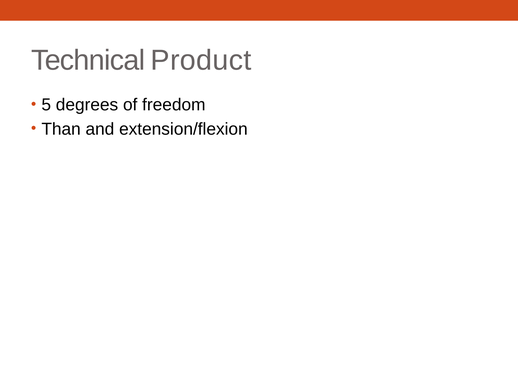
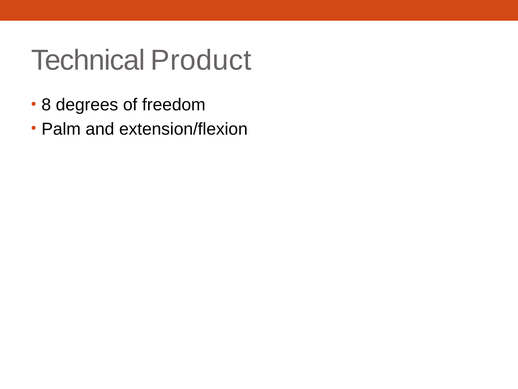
5: 5 -> 8
Than: Than -> Palm
